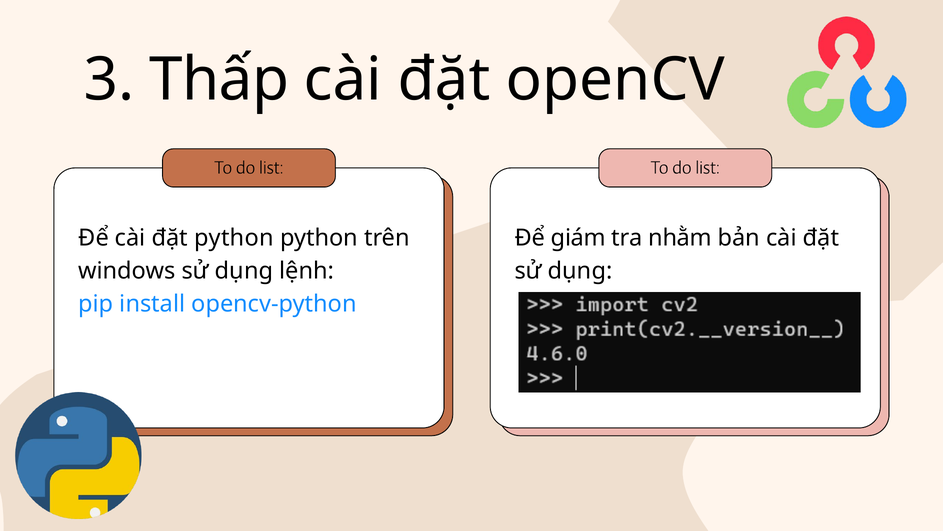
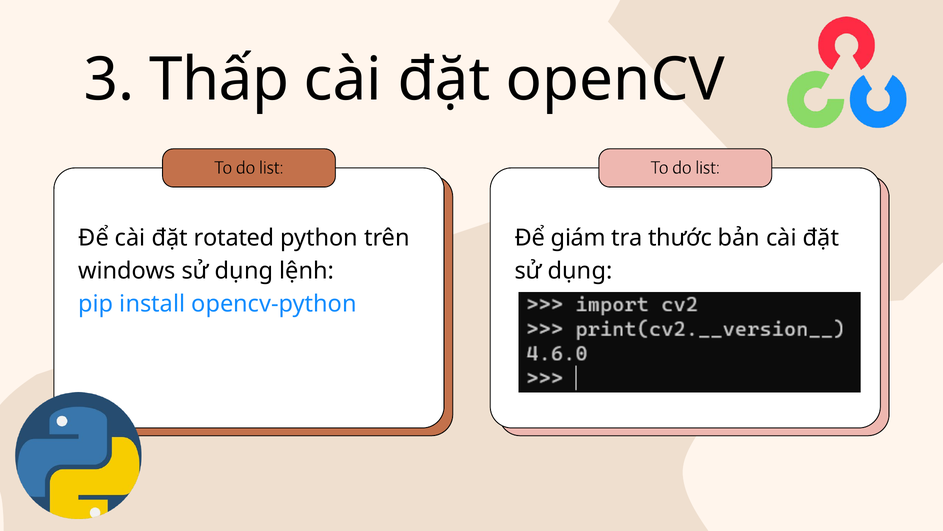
đặt python: python -> rotated
nhằm: nhằm -> thước
